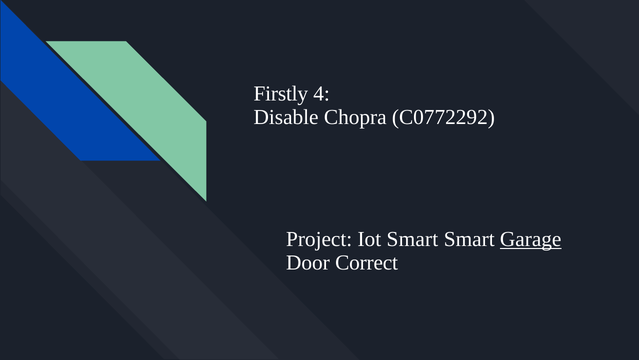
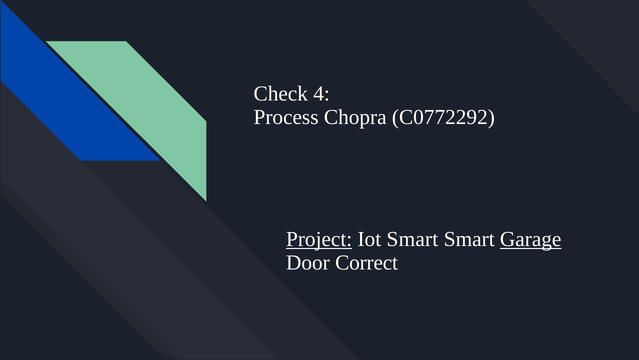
Firstly: Firstly -> Check
Disable: Disable -> Process
Project underline: none -> present
